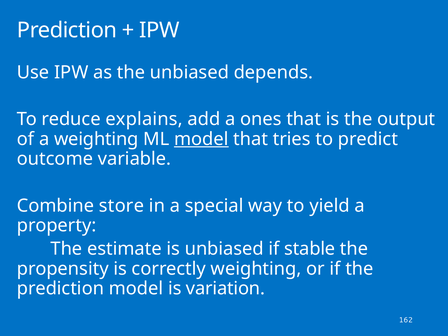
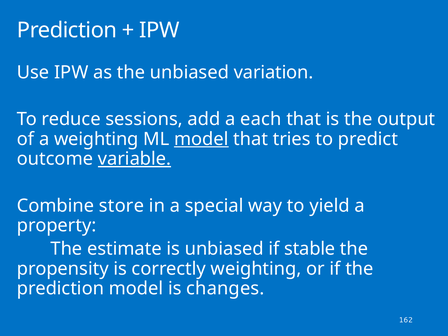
depends: depends -> variation
explains: explains -> sessions
ones: ones -> each
variable underline: none -> present
variation: variation -> changes
